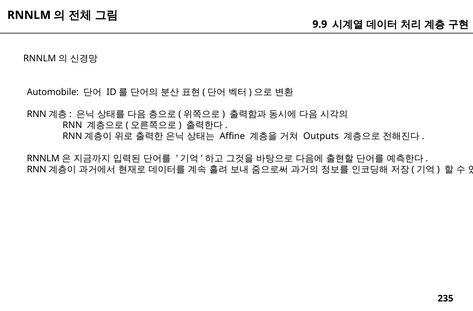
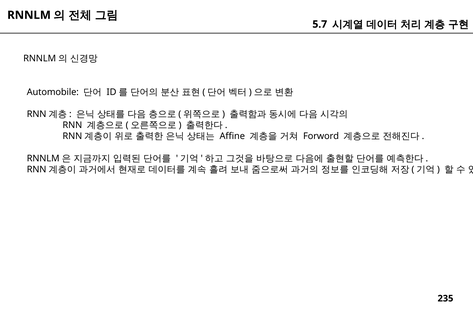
9.9: 9.9 -> 5.7
Outputs: Outputs -> Forword
